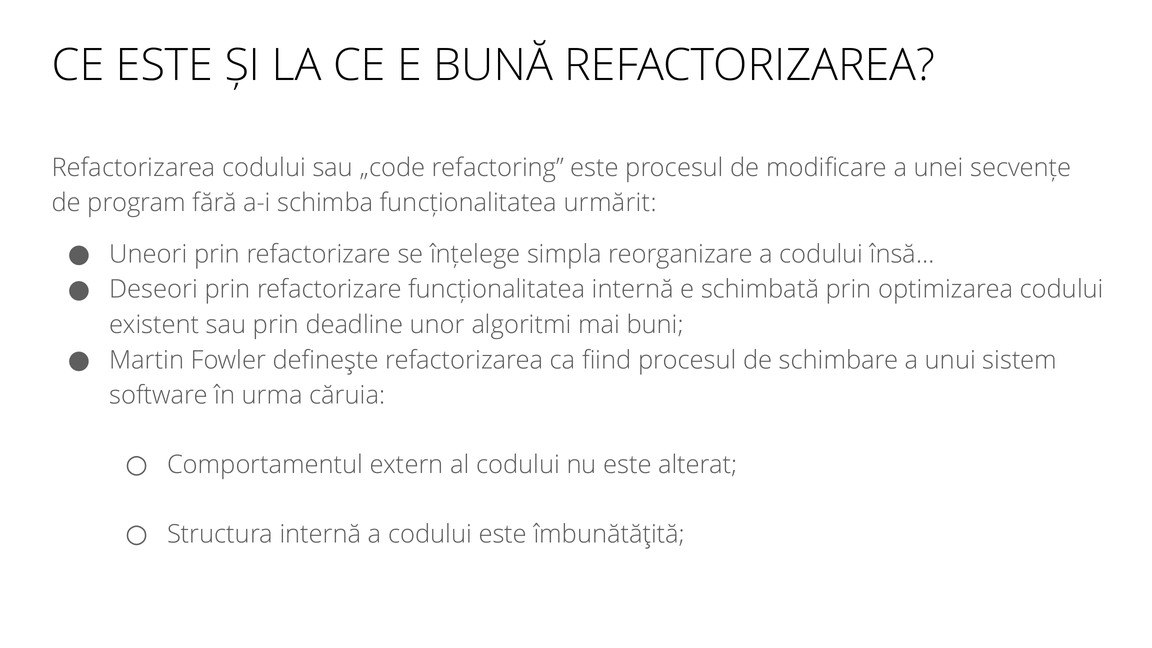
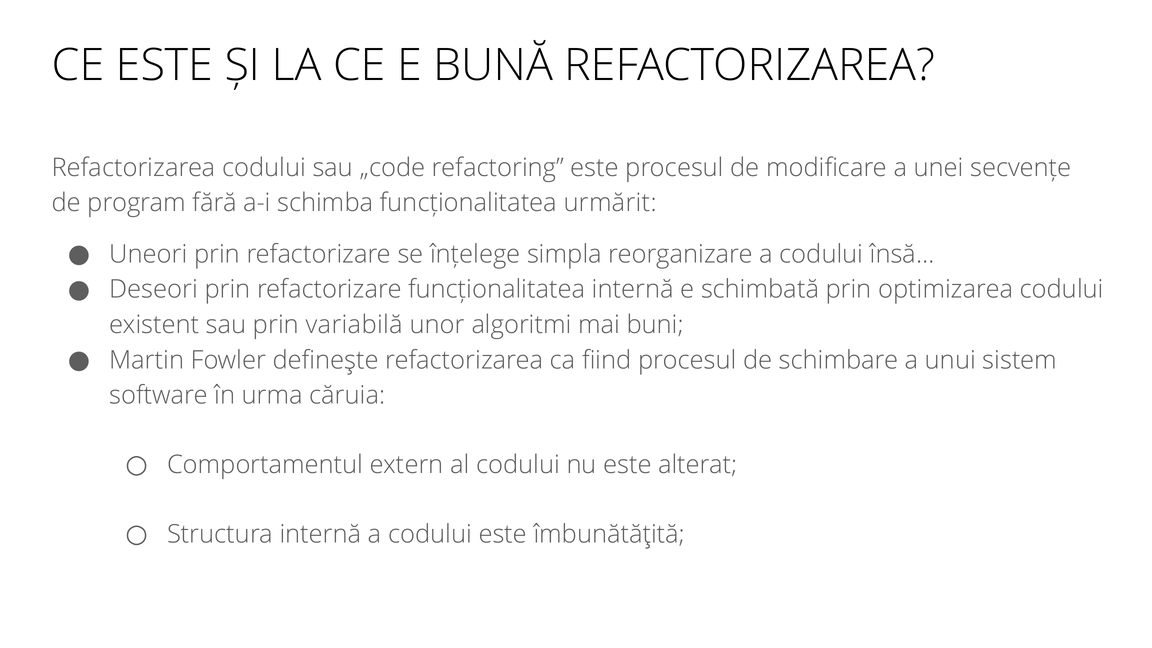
deadline: deadline -> variabilă
